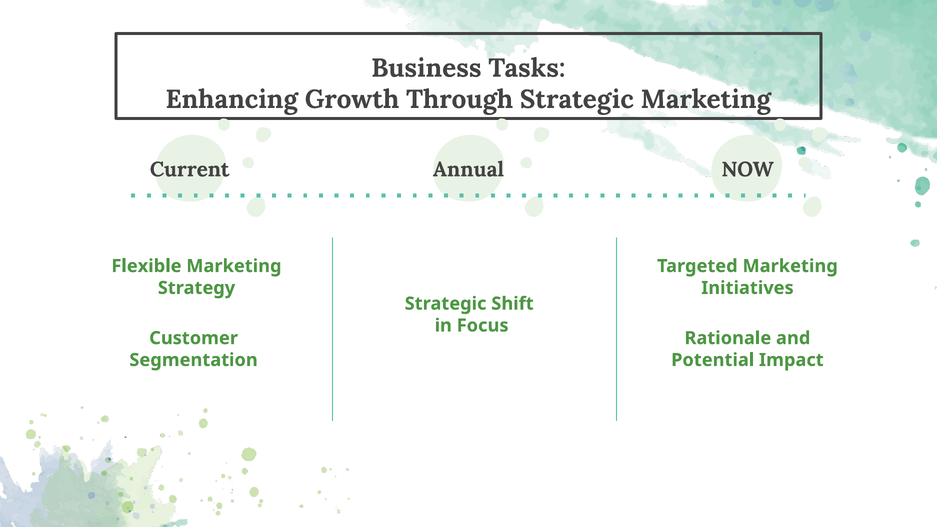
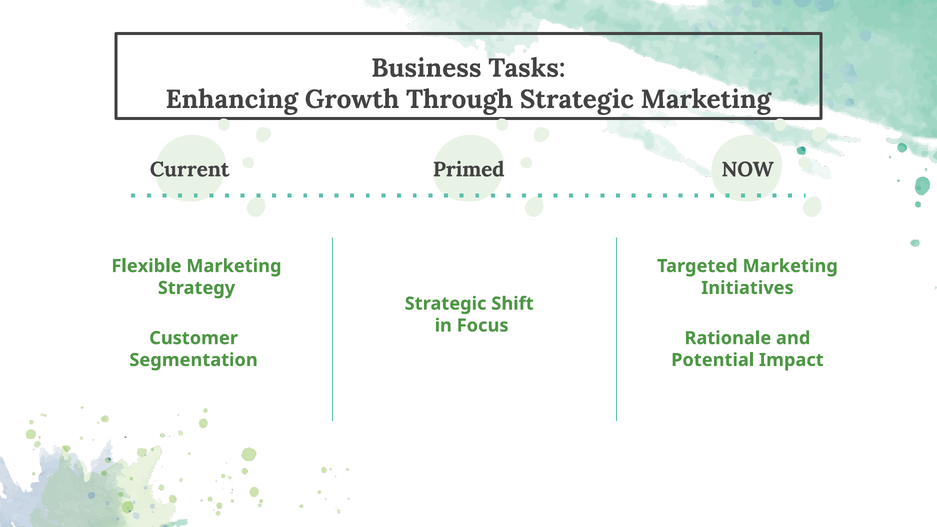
Annual: Annual -> Primed
